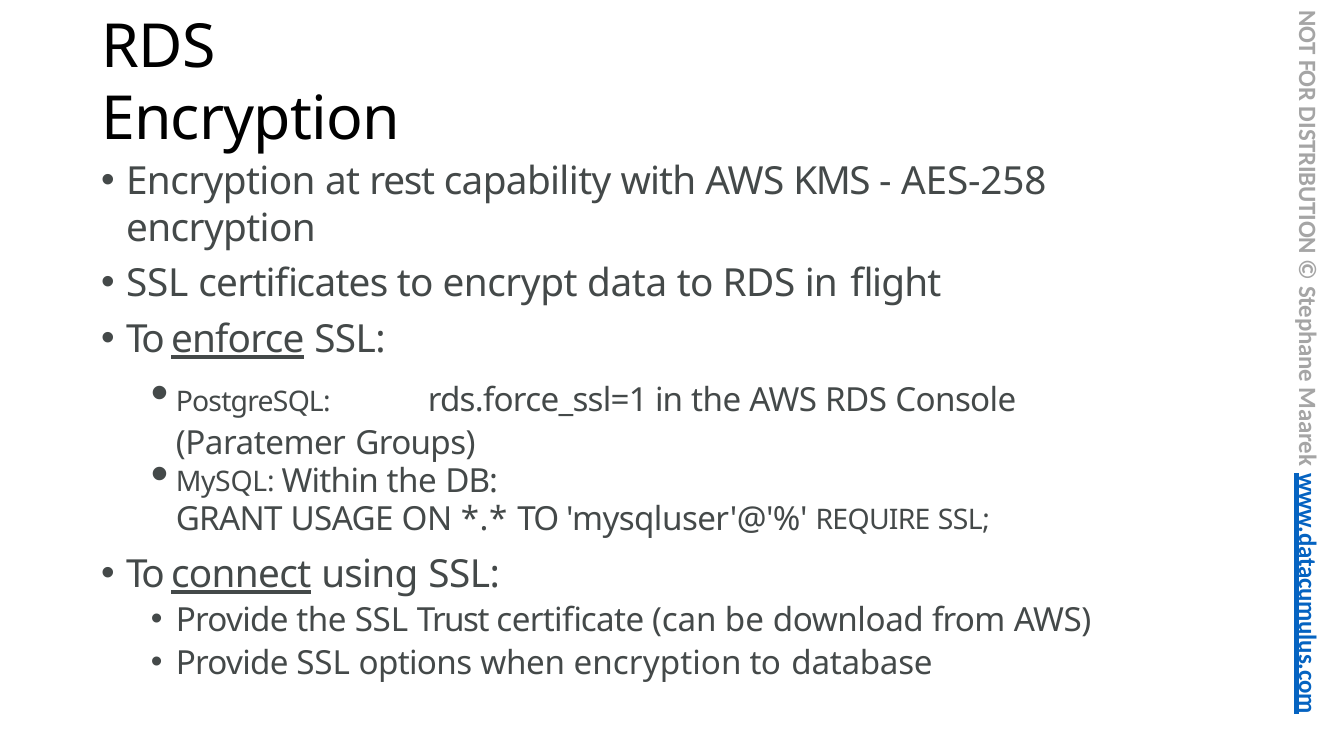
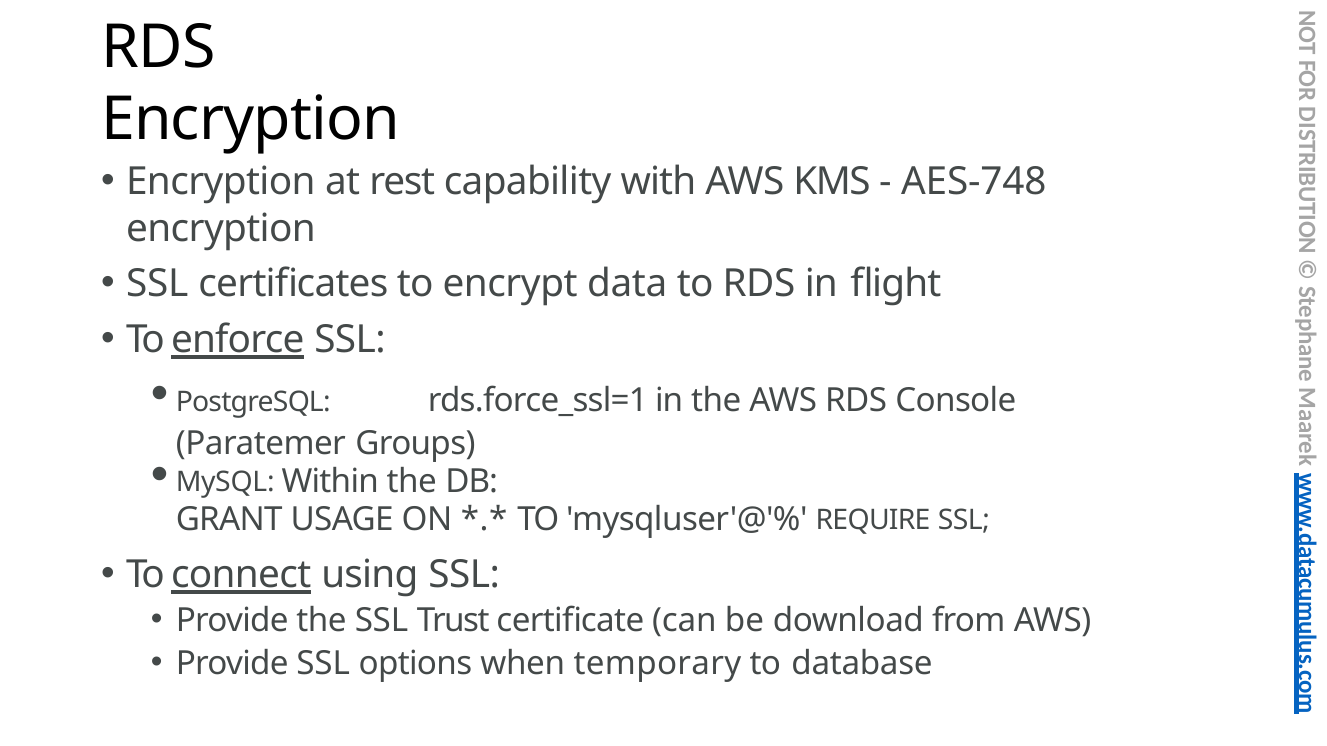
AES-258: AES-258 -> AES-748
when encryption: encryption -> temporary
